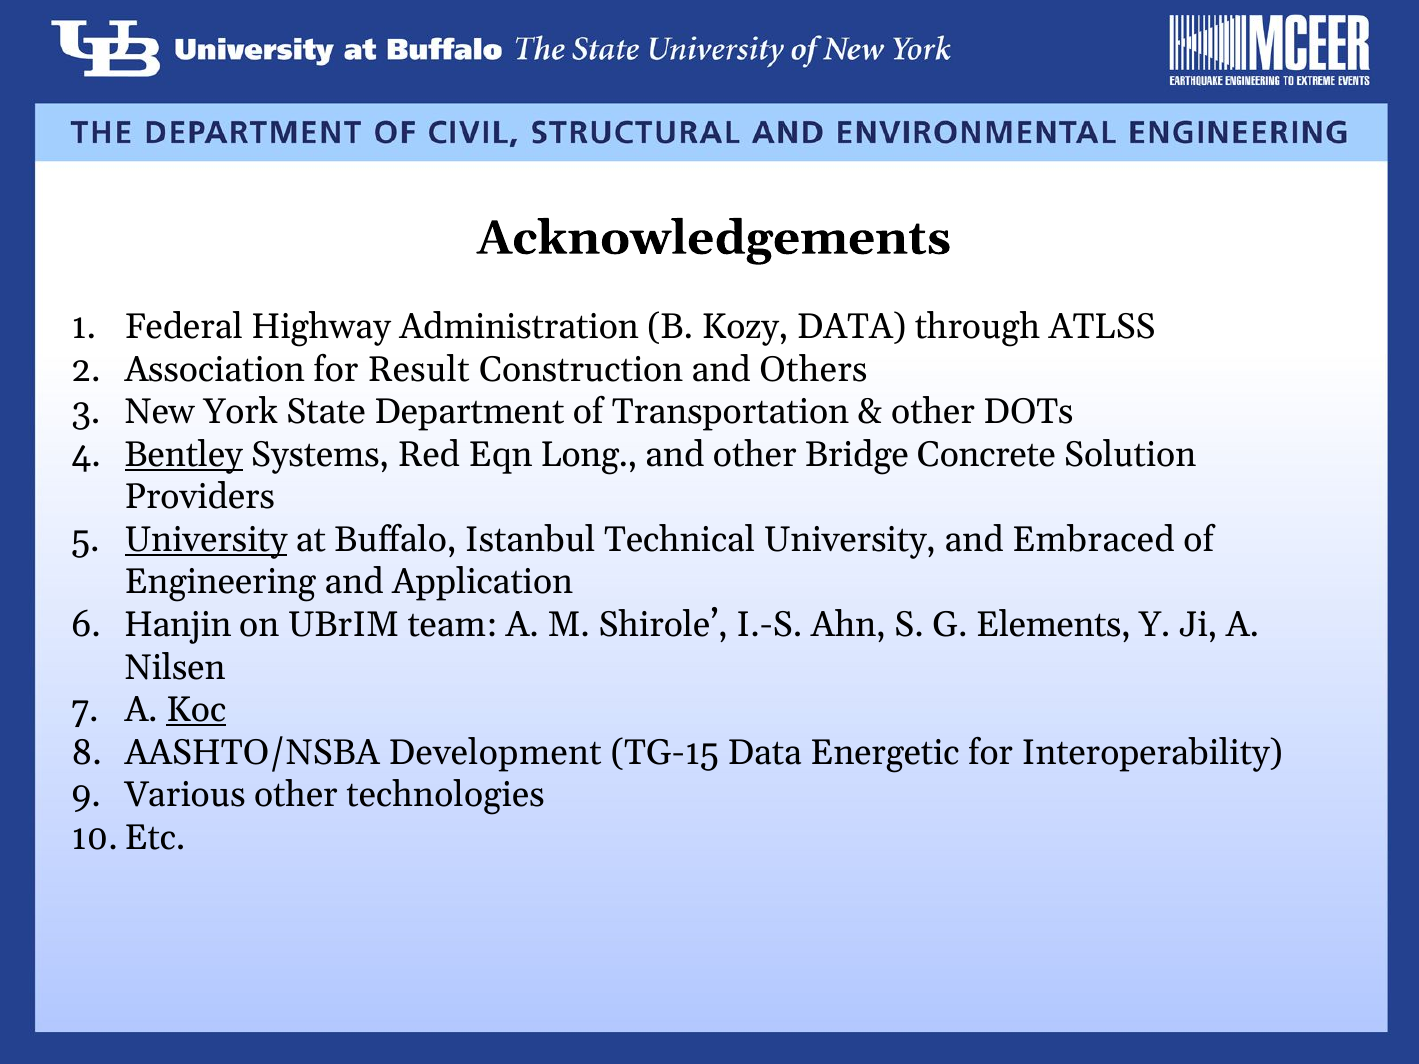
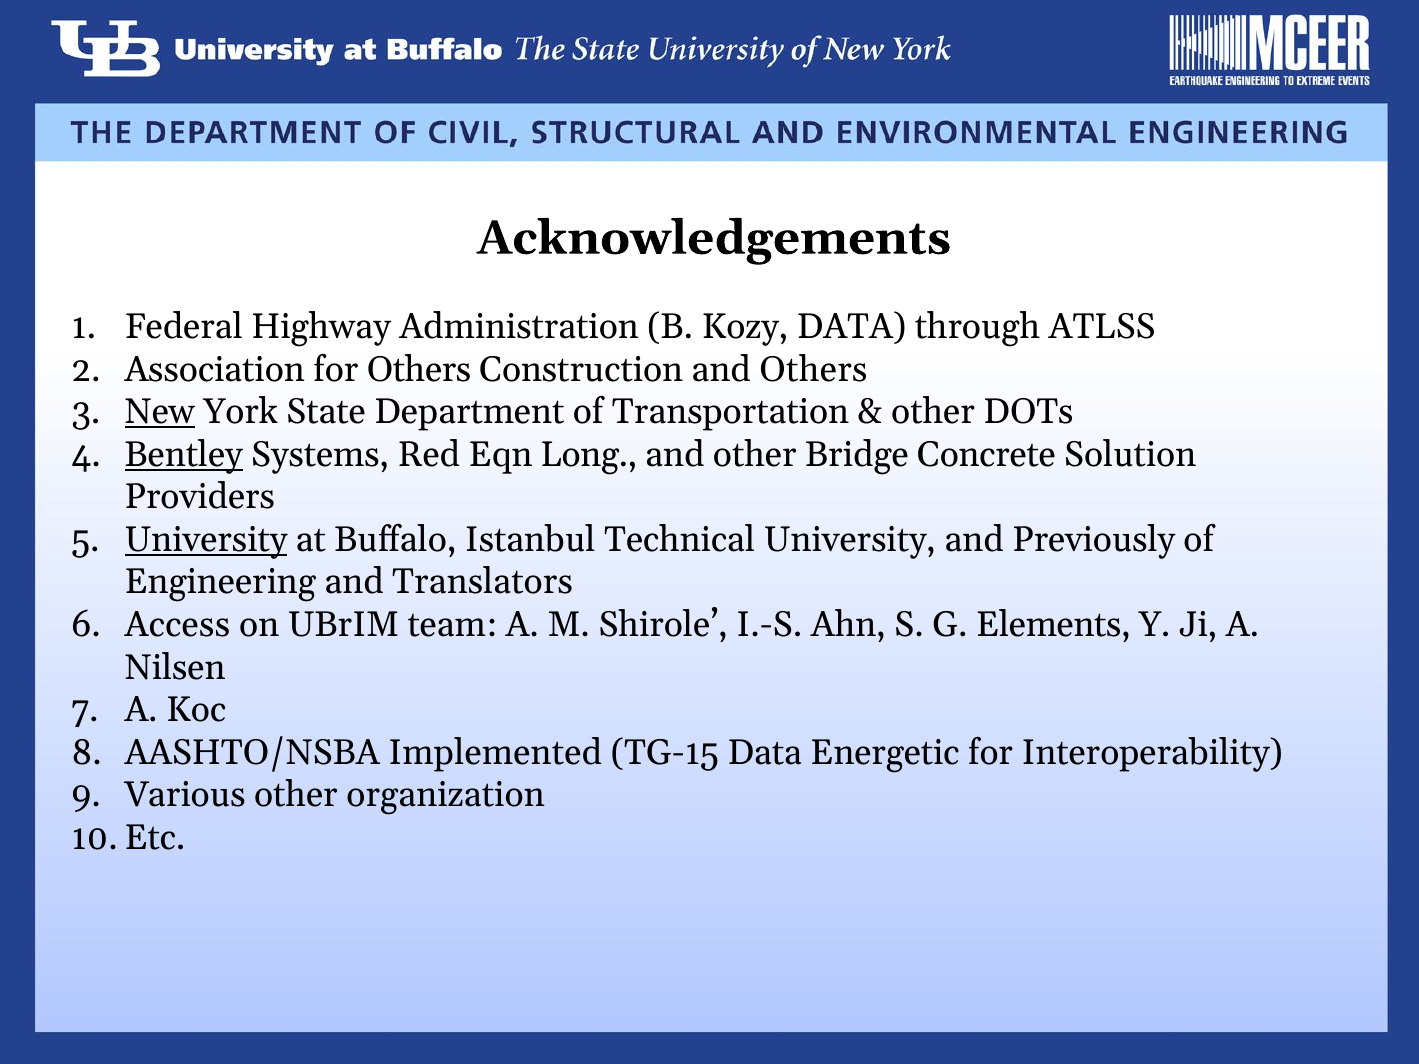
for Result: Result -> Others
New underline: none -> present
Embraced: Embraced -> Previously
Application: Application -> Translators
Hanjin: Hanjin -> Access
Koc underline: present -> none
Development: Development -> Implemented
technologies: technologies -> organization
